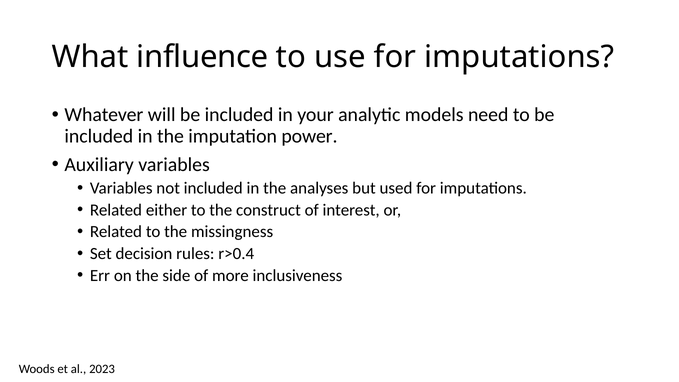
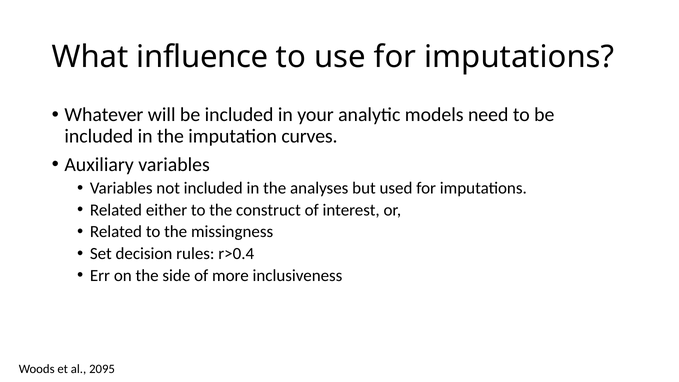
power: power -> curves
2023: 2023 -> 2095
